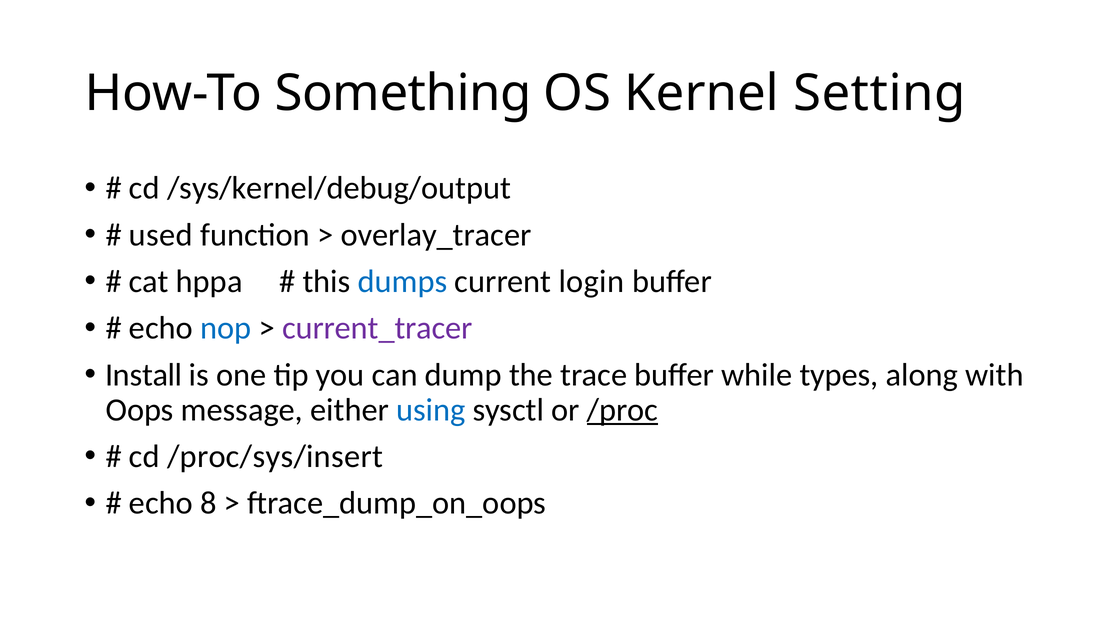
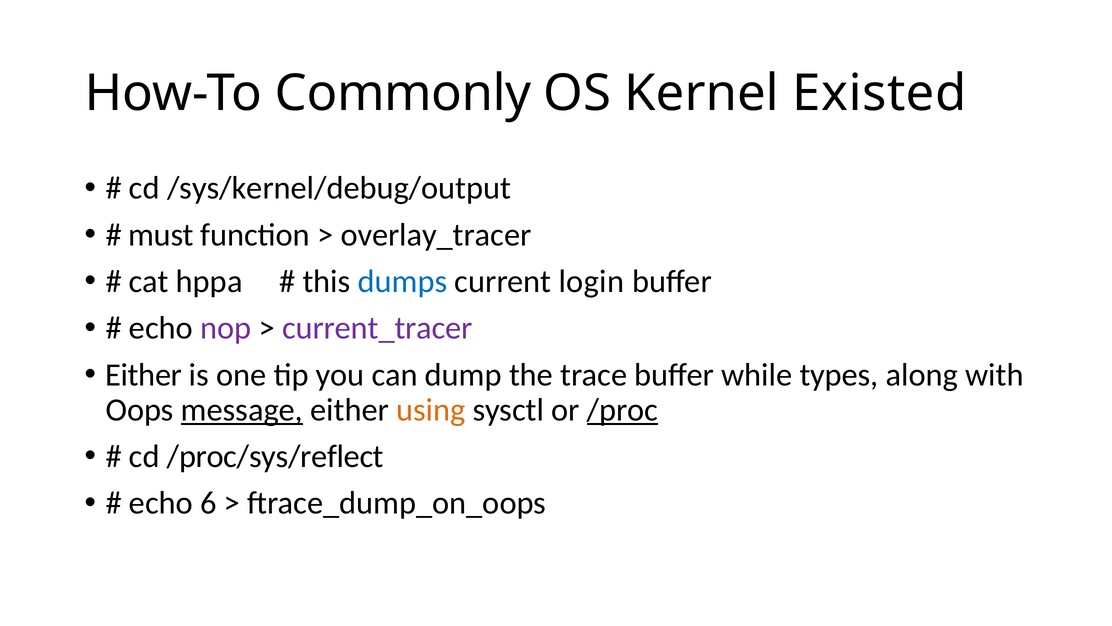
Something: Something -> Commonly
Setting: Setting -> Existed
used: used -> must
nop colour: blue -> purple
Install at (144, 375): Install -> Either
message underline: none -> present
using colour: blue -> orange
/proc/sys/insert: /proc/sys/insert -> /proc/sys/reflect
8: 8 -> 6
